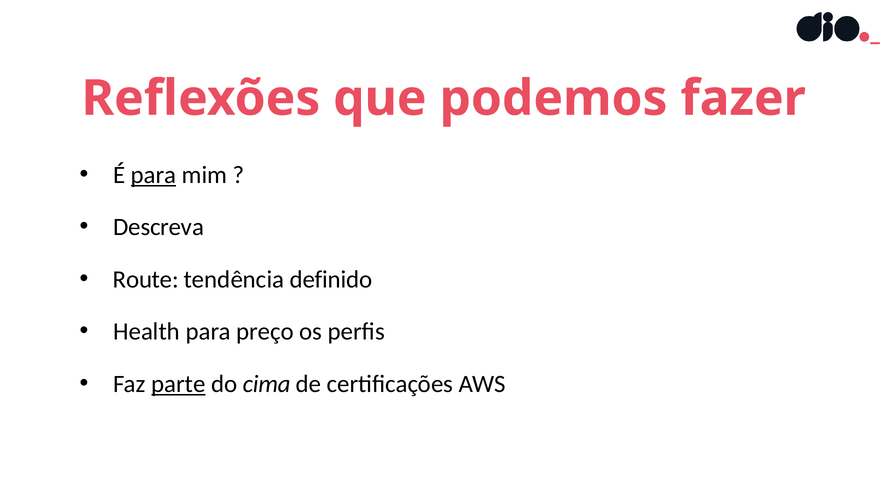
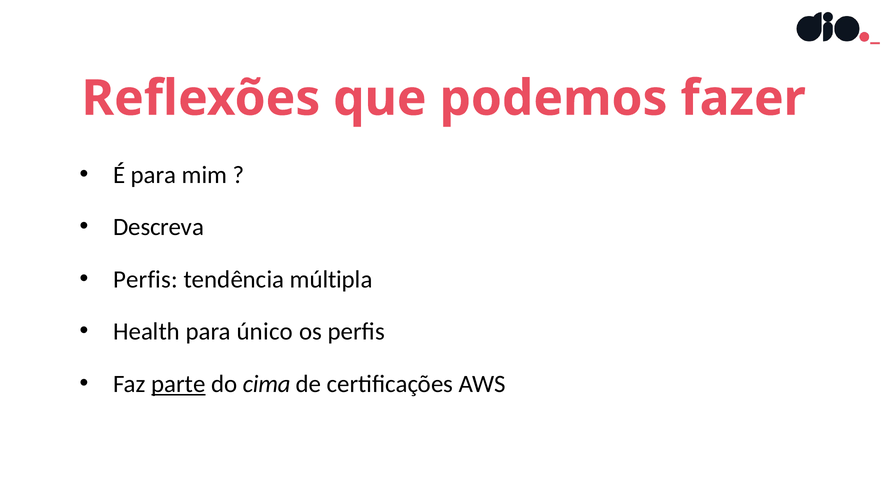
para at (154, 175) underline: present -> none
Route at (146, 279): Route -> Perfis
definido: definido -> múltipla
preço: preço -> único
